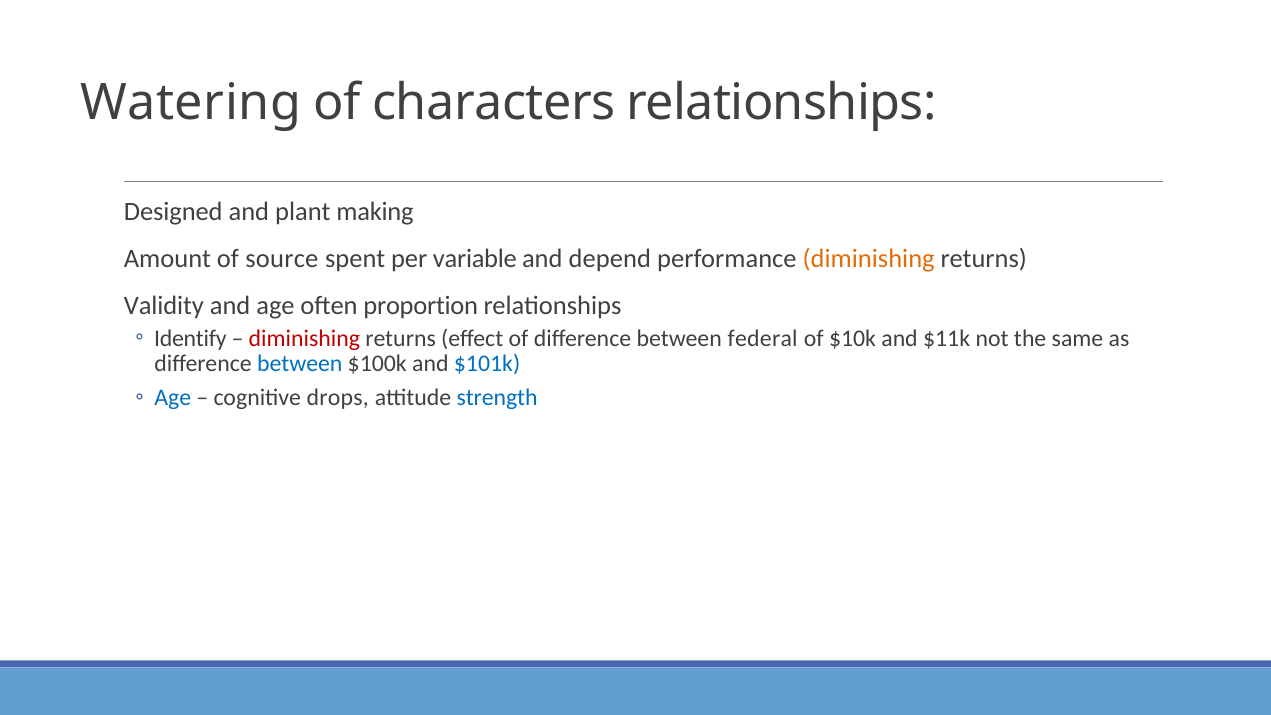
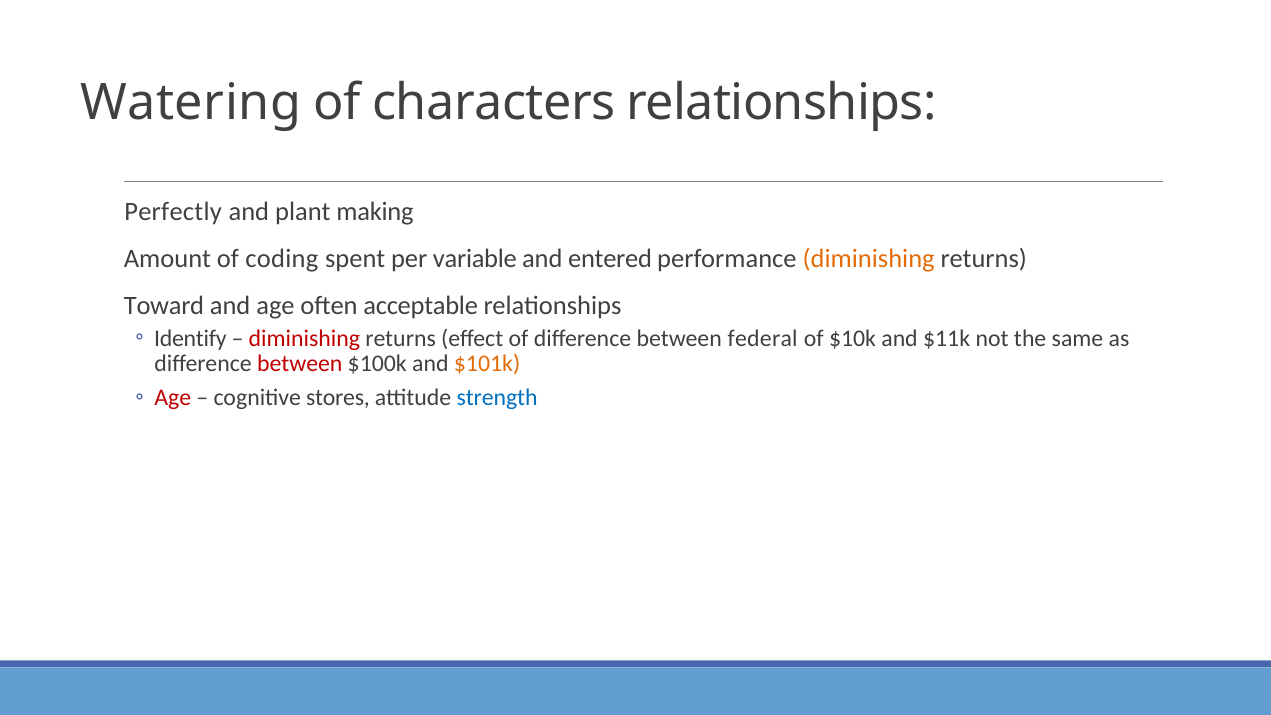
Designed: Designed -> Perfectly
source: source -> coding
depend: depend -> entered
Validity: Validity -> Toward
proportion: proportion -> acceptable
between at (300, 364) colour: blue -> red
$101k colour: blue -> orange
Age at (173, 398) colour: blue -> red
drops: drops -> stores
